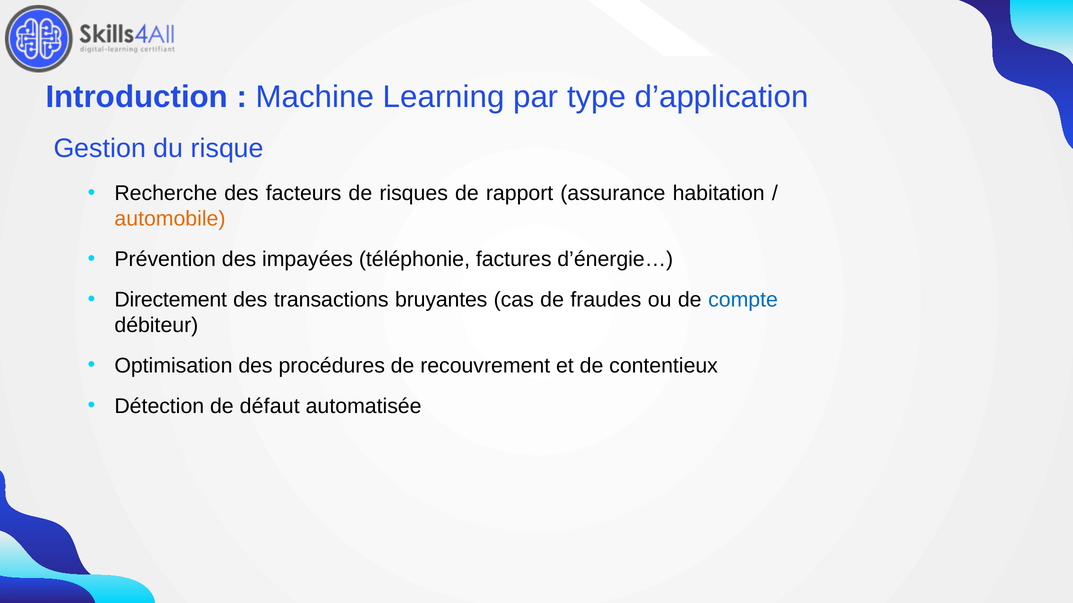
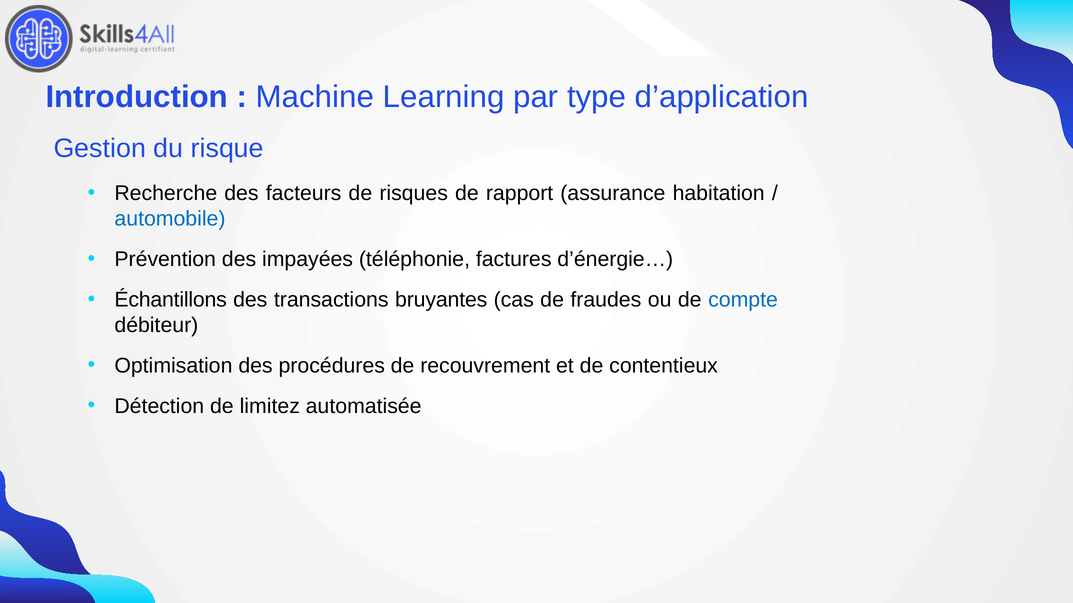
automobile colour: orange -> blue
Directement: Directement -> Échantillons
défaut: défaut -> limitez
